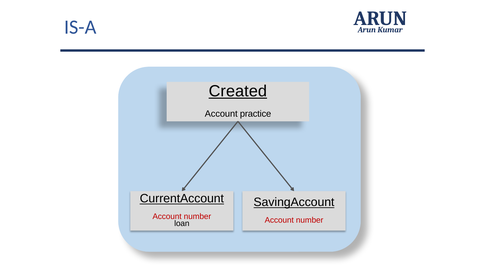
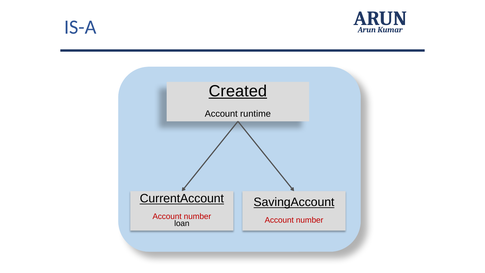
practice: practice -> runtime
